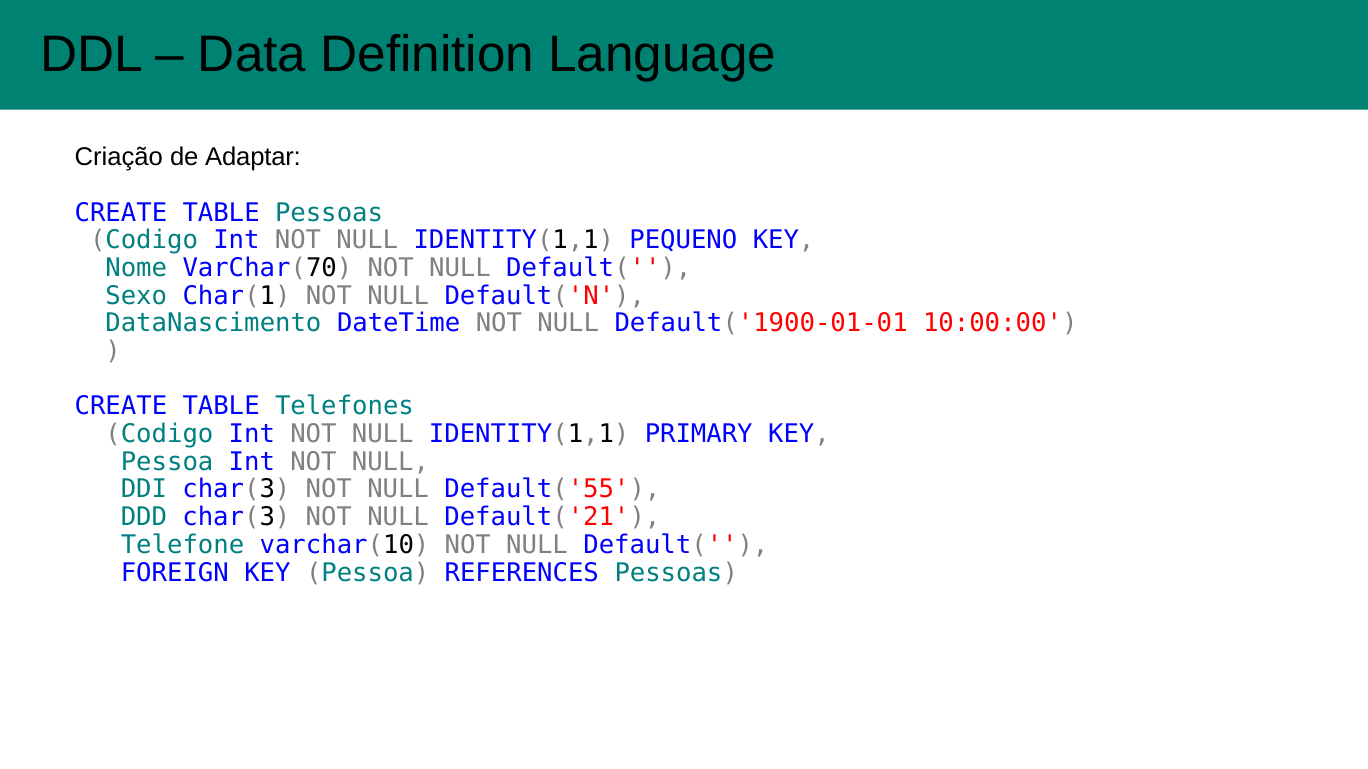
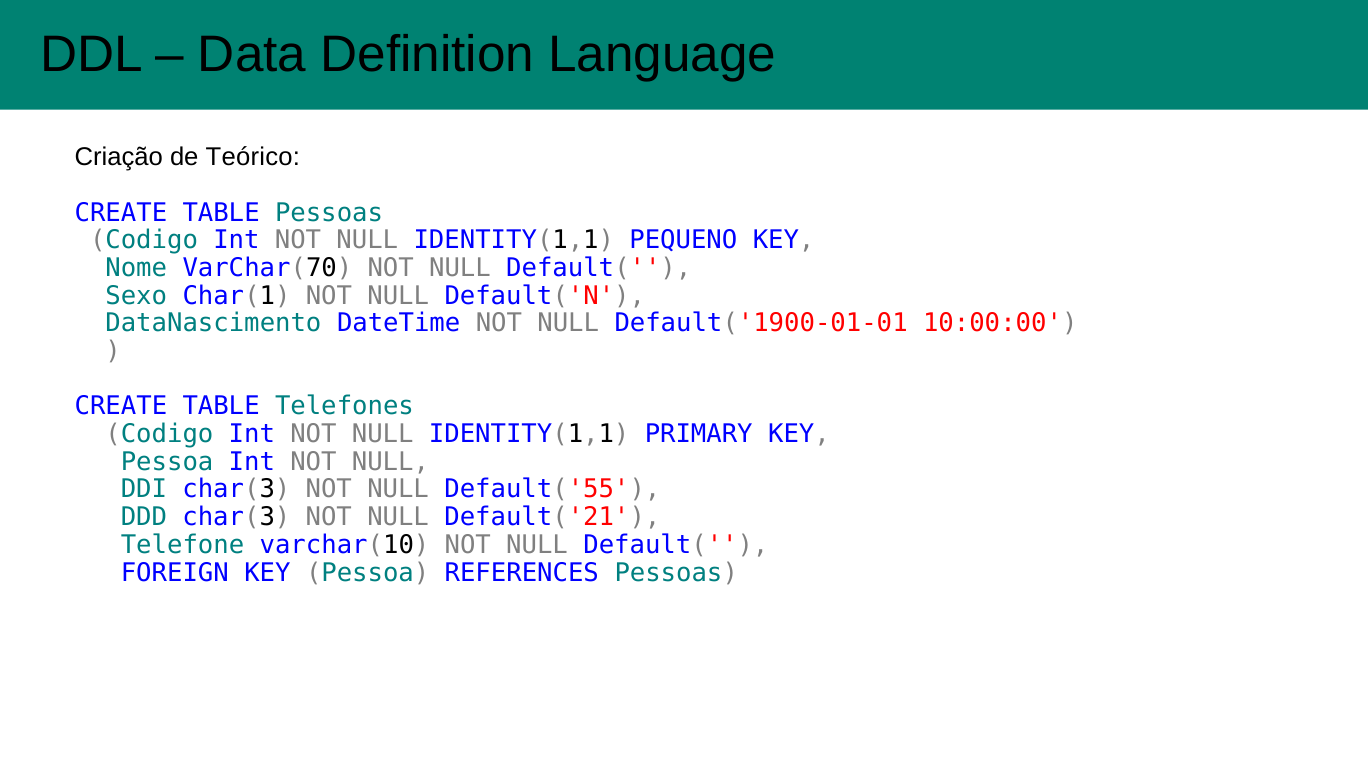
Adaptar: Adaptar -> Teórico
